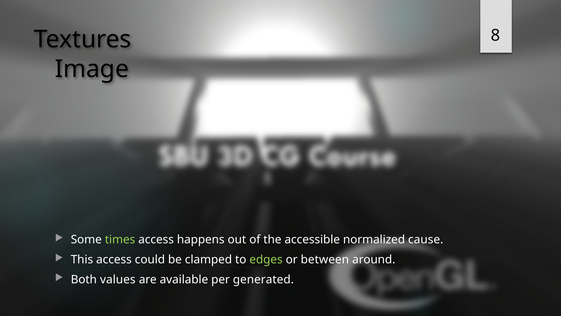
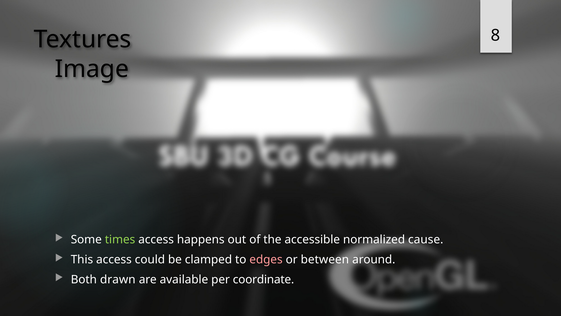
edges colour: light green -> pink
values: values -> drawn
generated: generated -> coordinate
